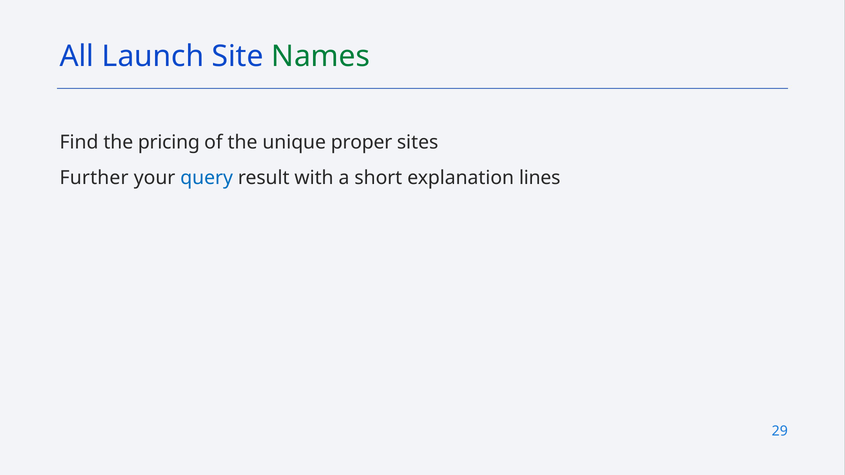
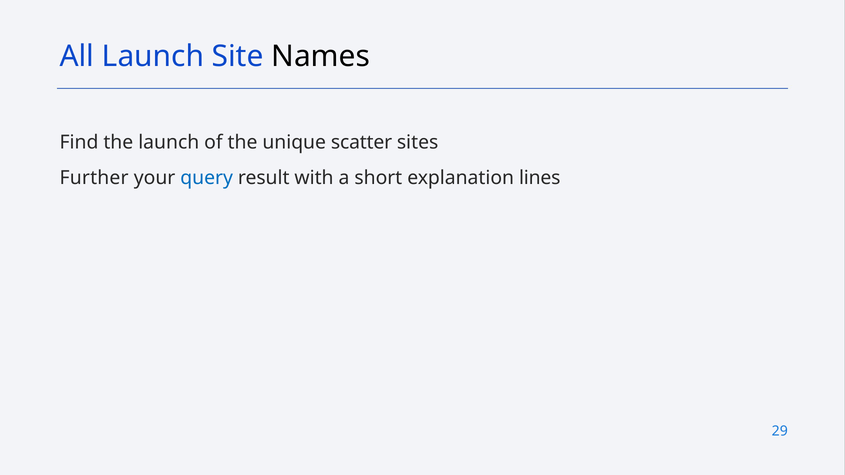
Names colour: green -> black
the pricing: pricing -> launch
proper: proper -> scatter
